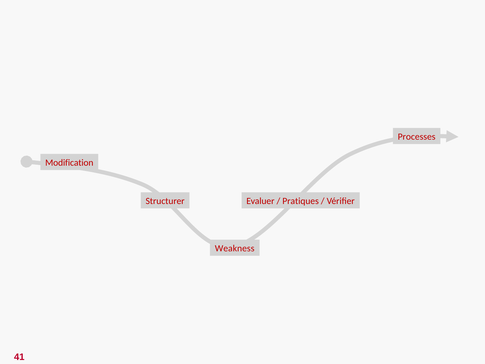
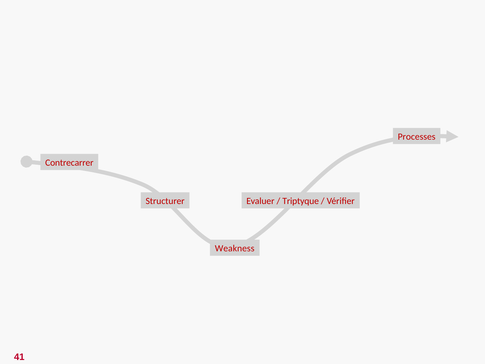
Modification: Modification -> Contrecarrer
Pratiques: Pratiques -> Triptyque
